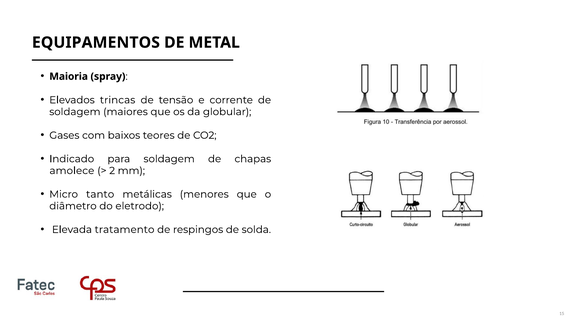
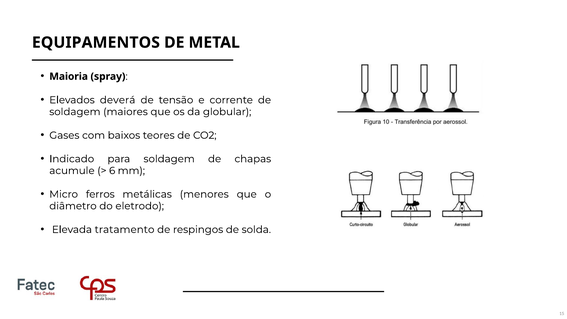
trincas: trincas -> deverá
amolece: amolece -> acumule
2: 2 -> 6
tanto: tanto -> ferros
